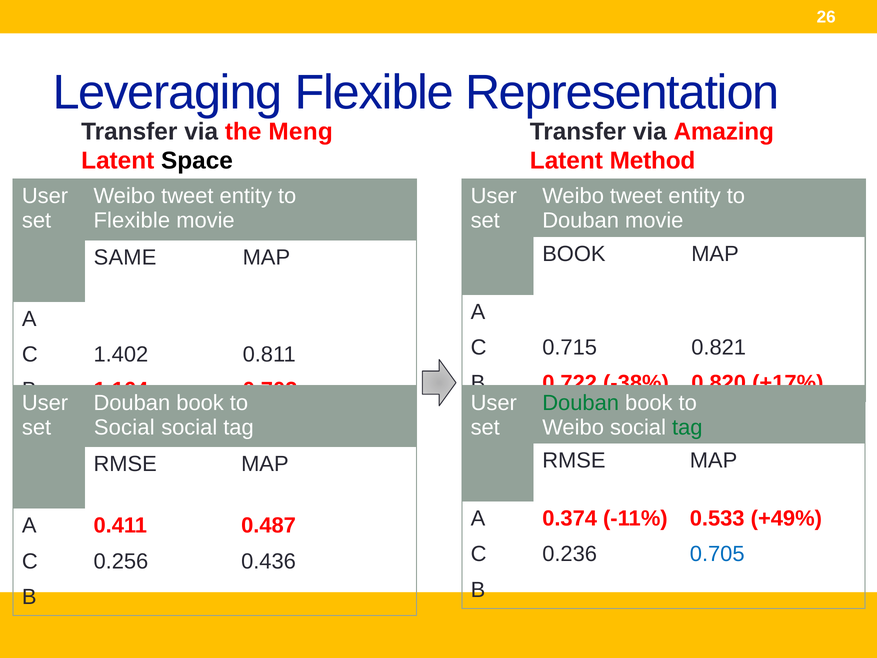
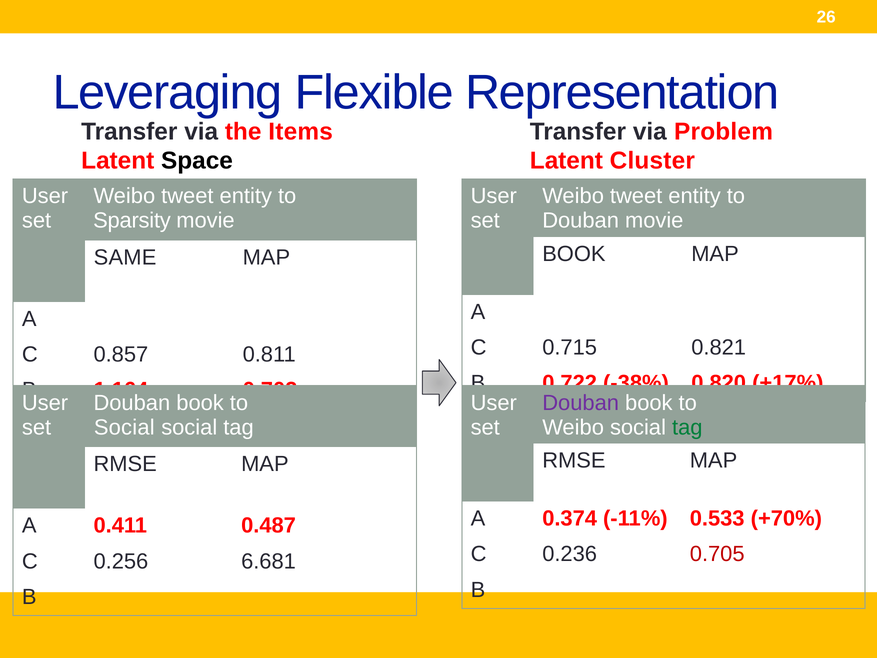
Meng: Meng -> Items
Amazing: Amazing -> Problem
Method: Method -> Cluster
Flexible at (132, 220): Flexible -> Sparsity
1.402: 1.402 -> 0.857
Douban at (581, 403) colour: green -> purple
+49%: +49% -> +70%
0.705 colour: blue -> red
0.436: 0.436 -> 6.681
